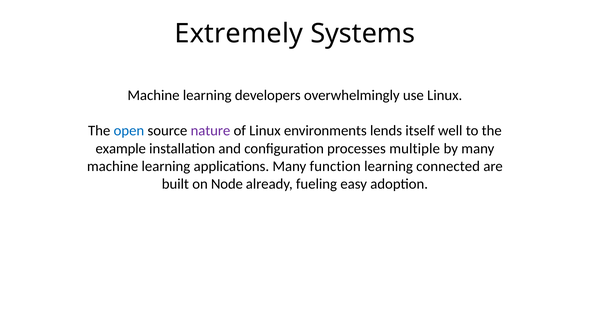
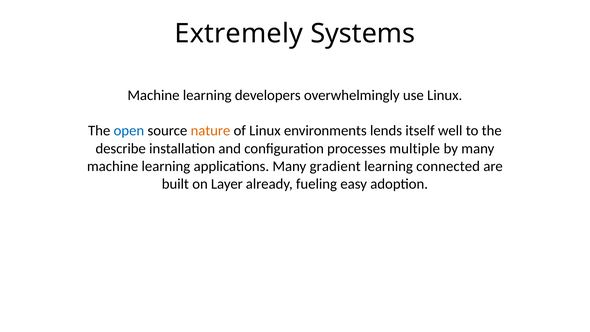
nature colour: purple -> orange
example: example -> describe
function: function -> gradient
Node: Node -> Layer
